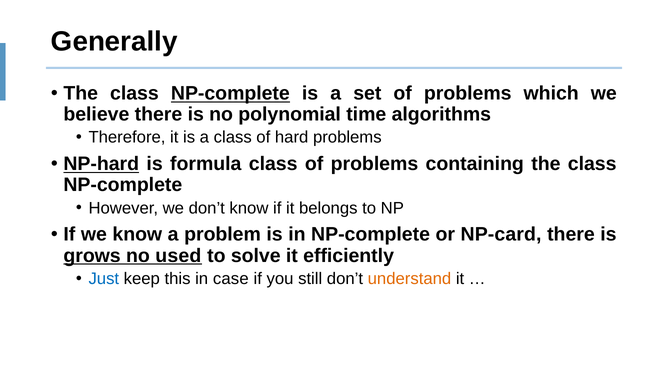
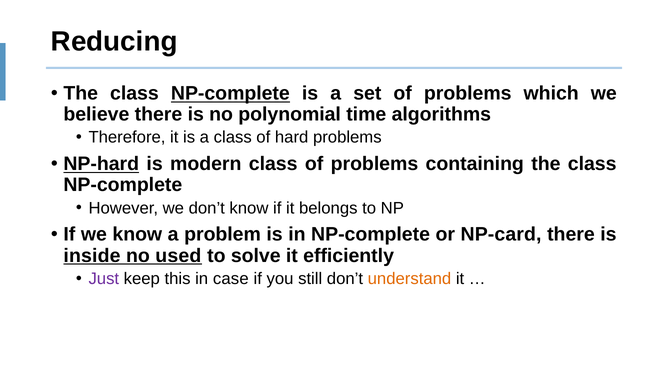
Generally: Generally -> Reducing
formula: formula -> modern
grows: grows -> inside
Just colour: blue -> purple
